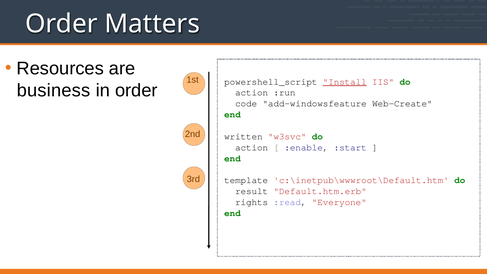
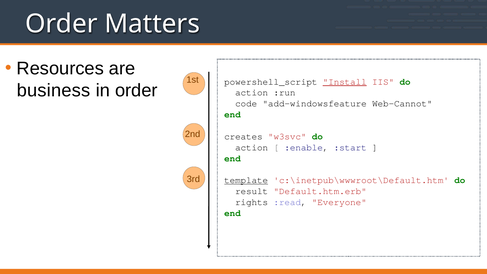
Web-Create: Web-Create -> Web-Cannot
written: written -> creates
template underline: none -> present
